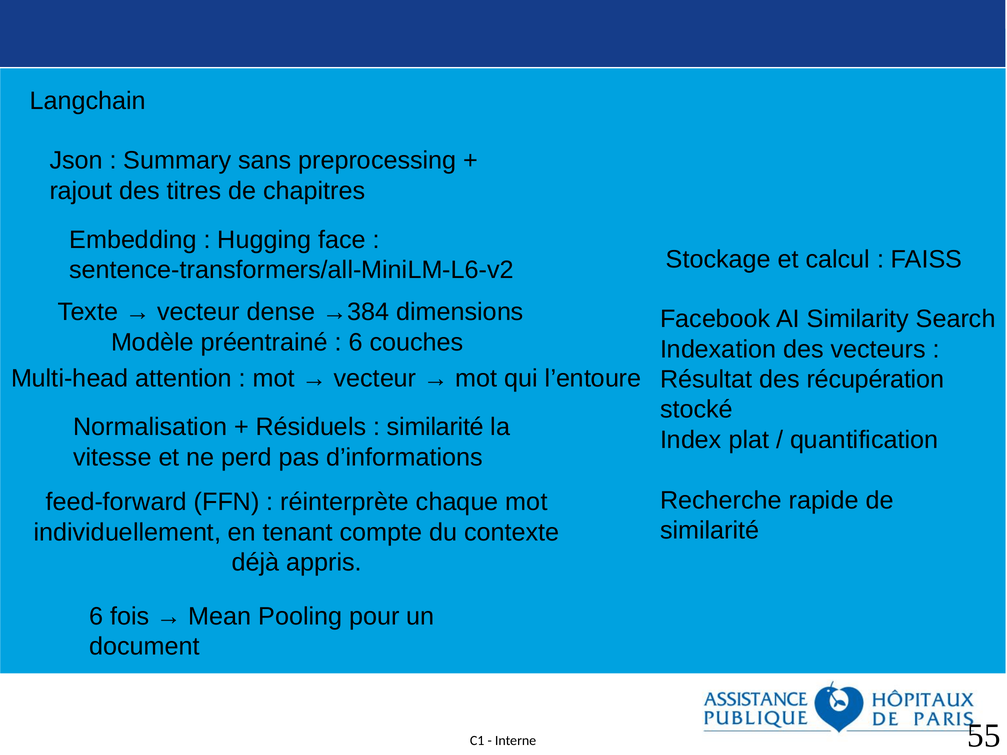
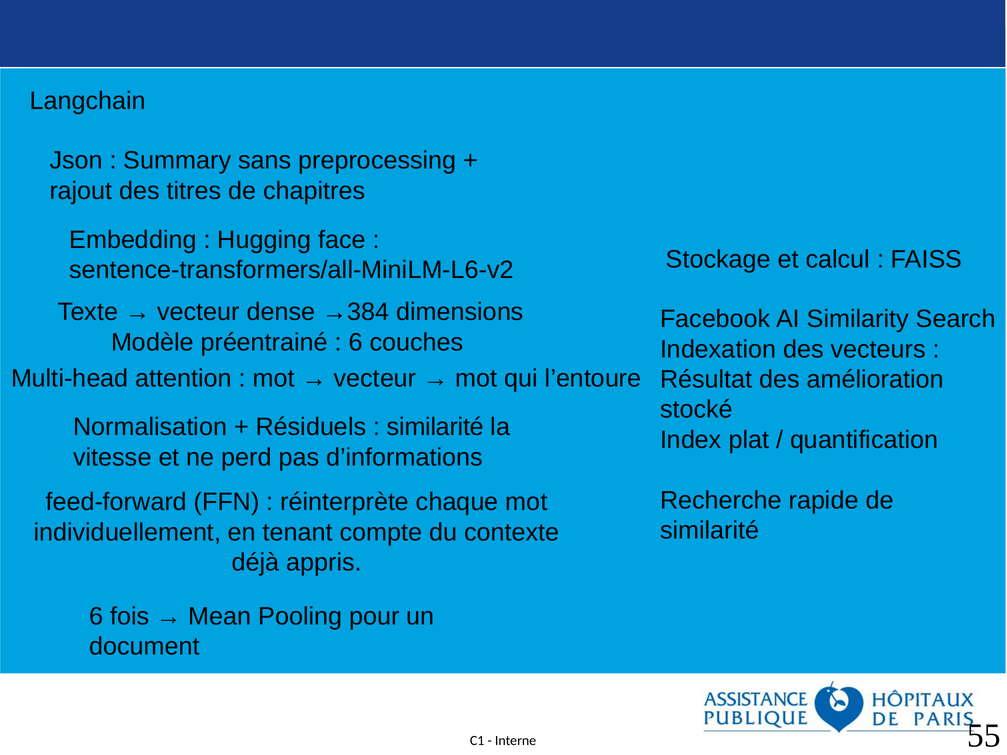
récupération: récupération -> amélioration
